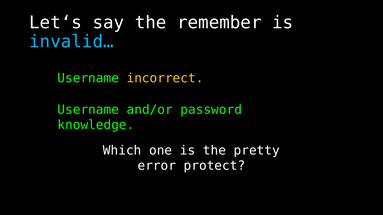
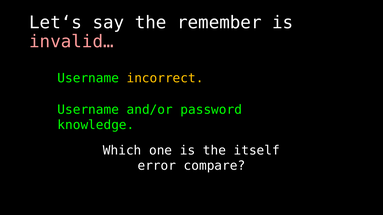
invalid… colour: light blue -> pink
pretty: pretty -> itself
protect: protect -> compare
